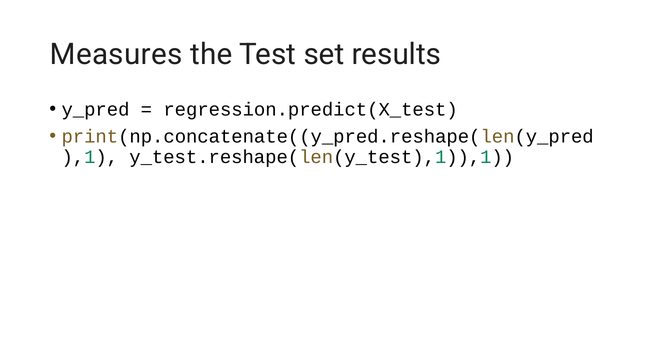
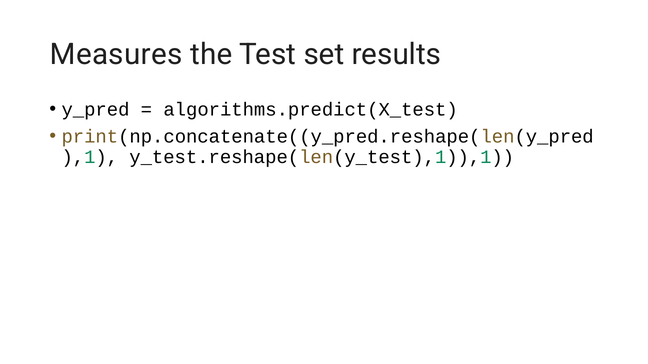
regression.predict(X_test: regression.predict(X_test -> algorithms.predict(X_test
